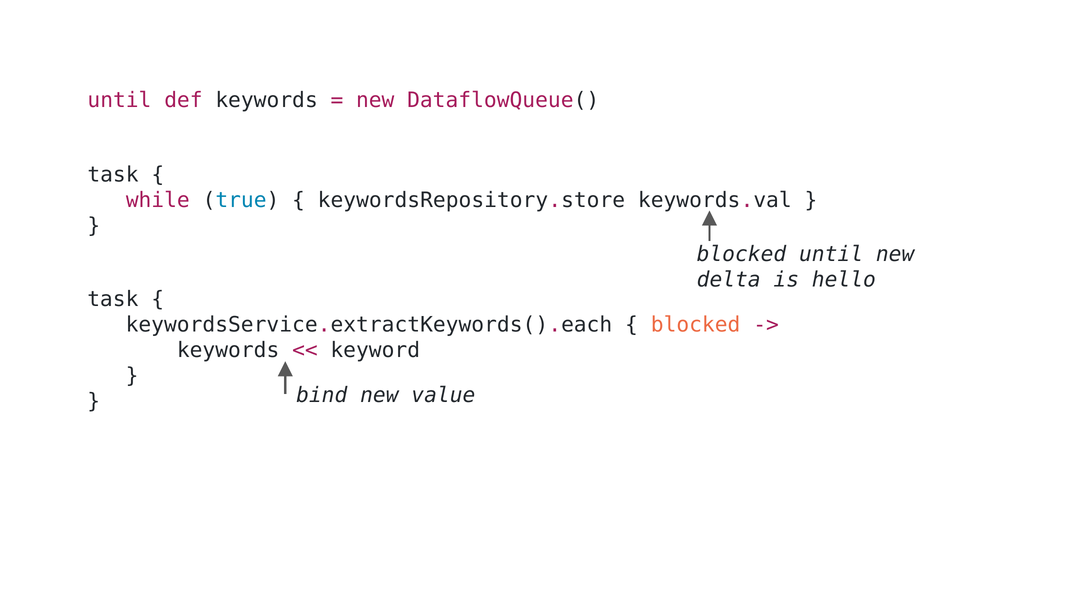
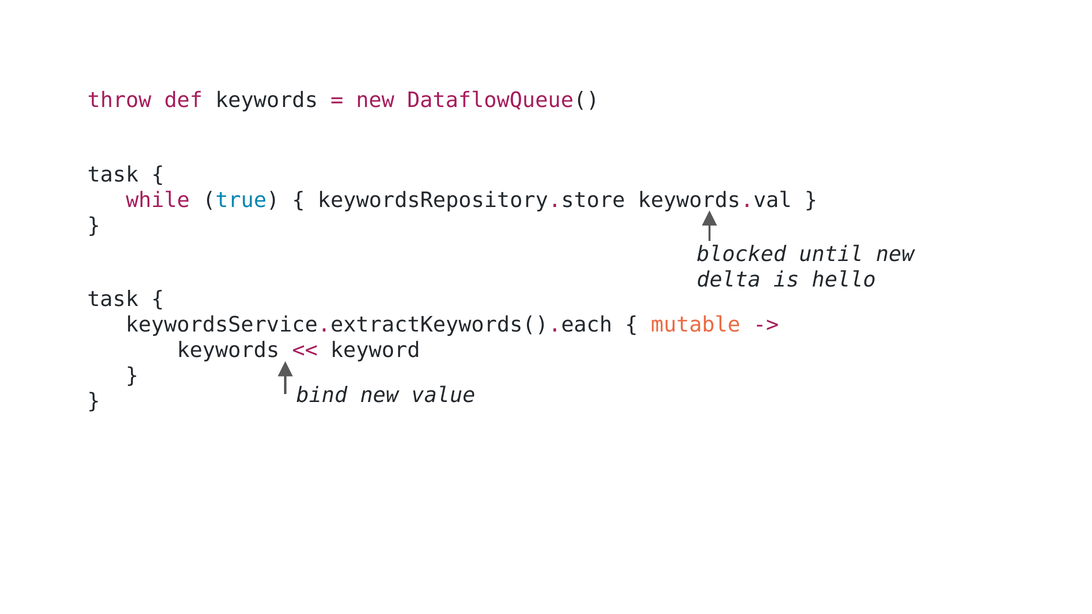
until at (119, 100): until -> throw
blocked at (696, 325): blocked -> mutable
